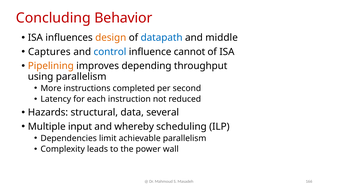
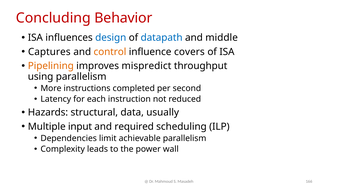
design colour: orange -> blue
control colour: blue -> orange
cannot: cannot -> covers
depending: depending -> mispredict
several: several -> usually
whereby: whereby -> required
